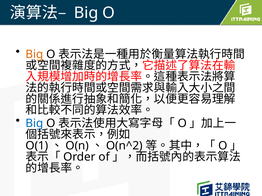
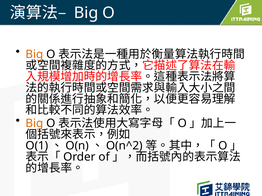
Big at (34, 124) colour: blue -> orange
